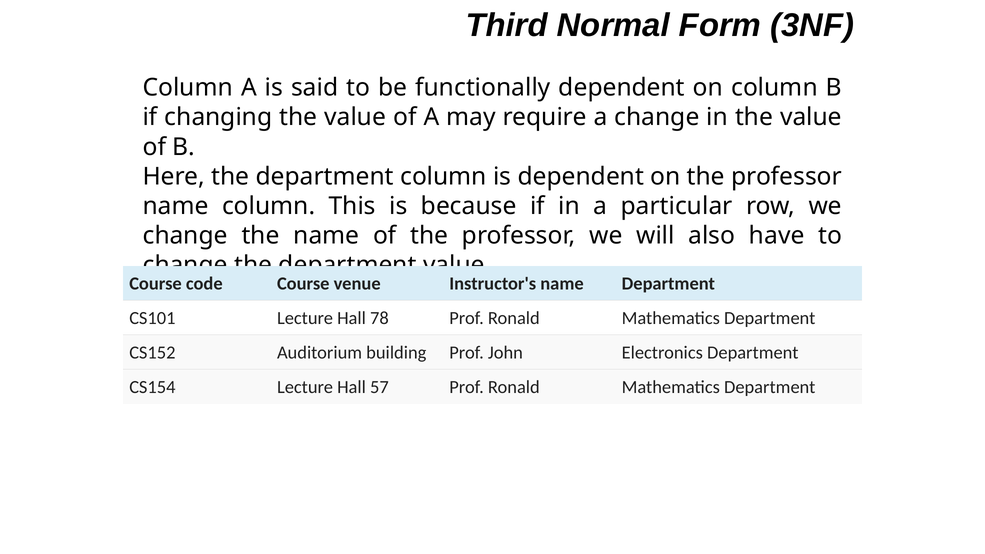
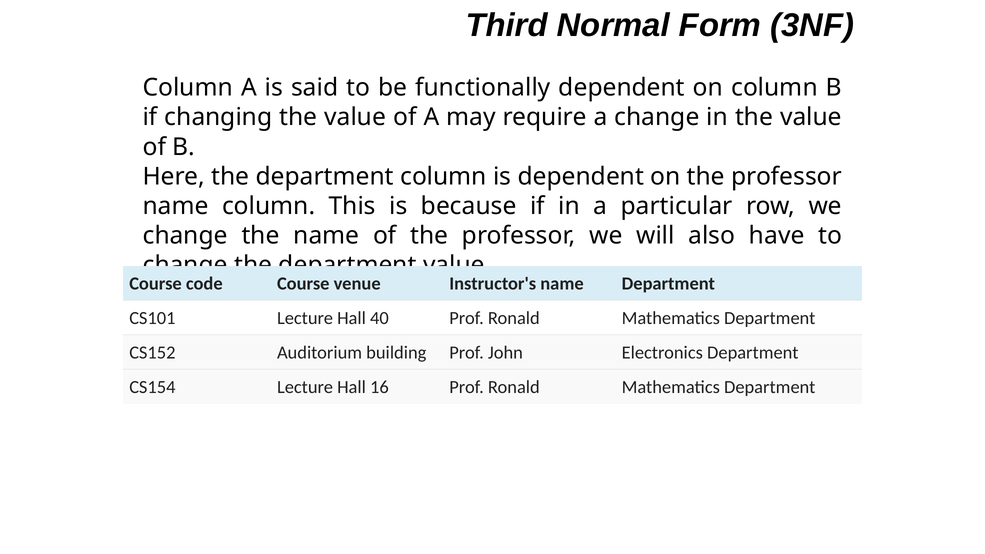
78: 78 -> 40
57: 57 -> 16
